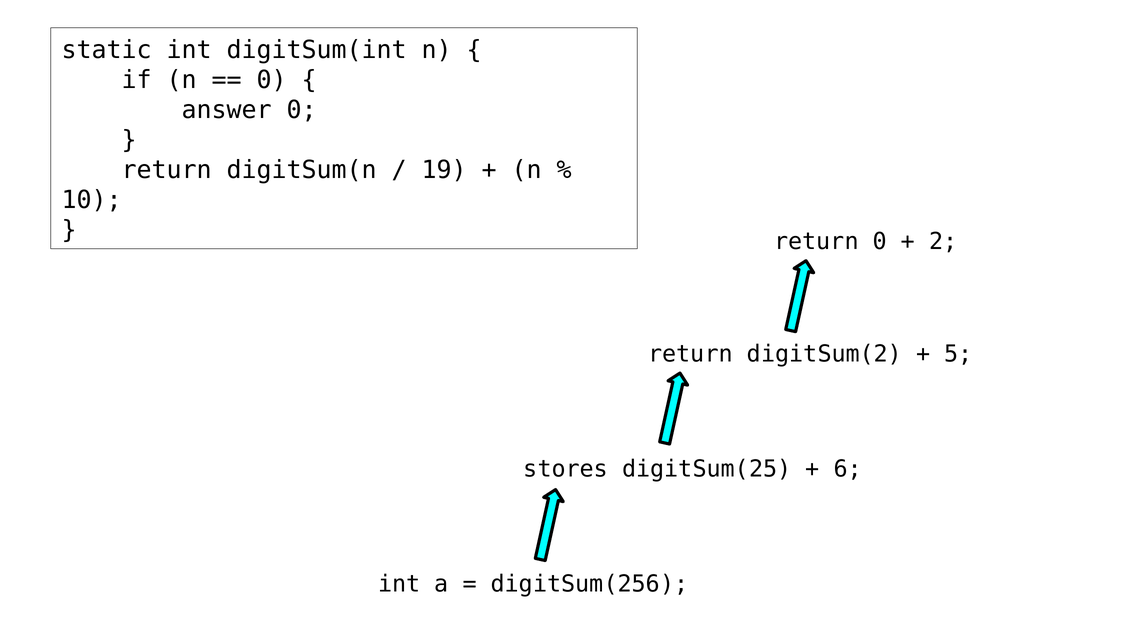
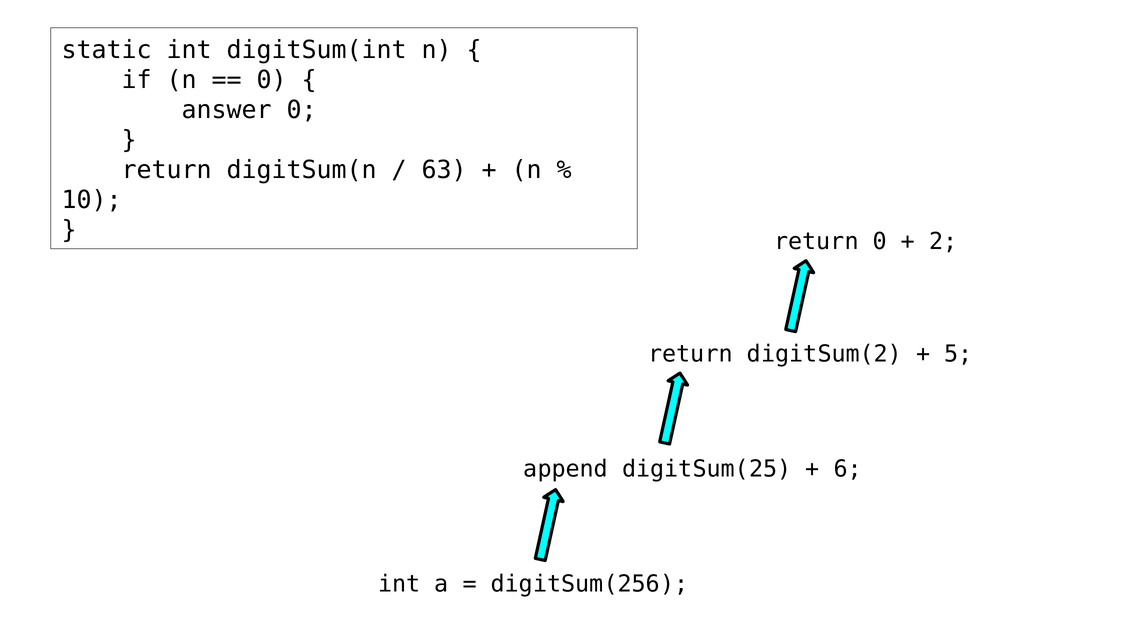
19: 19 -> 63
stores: stores -> append
